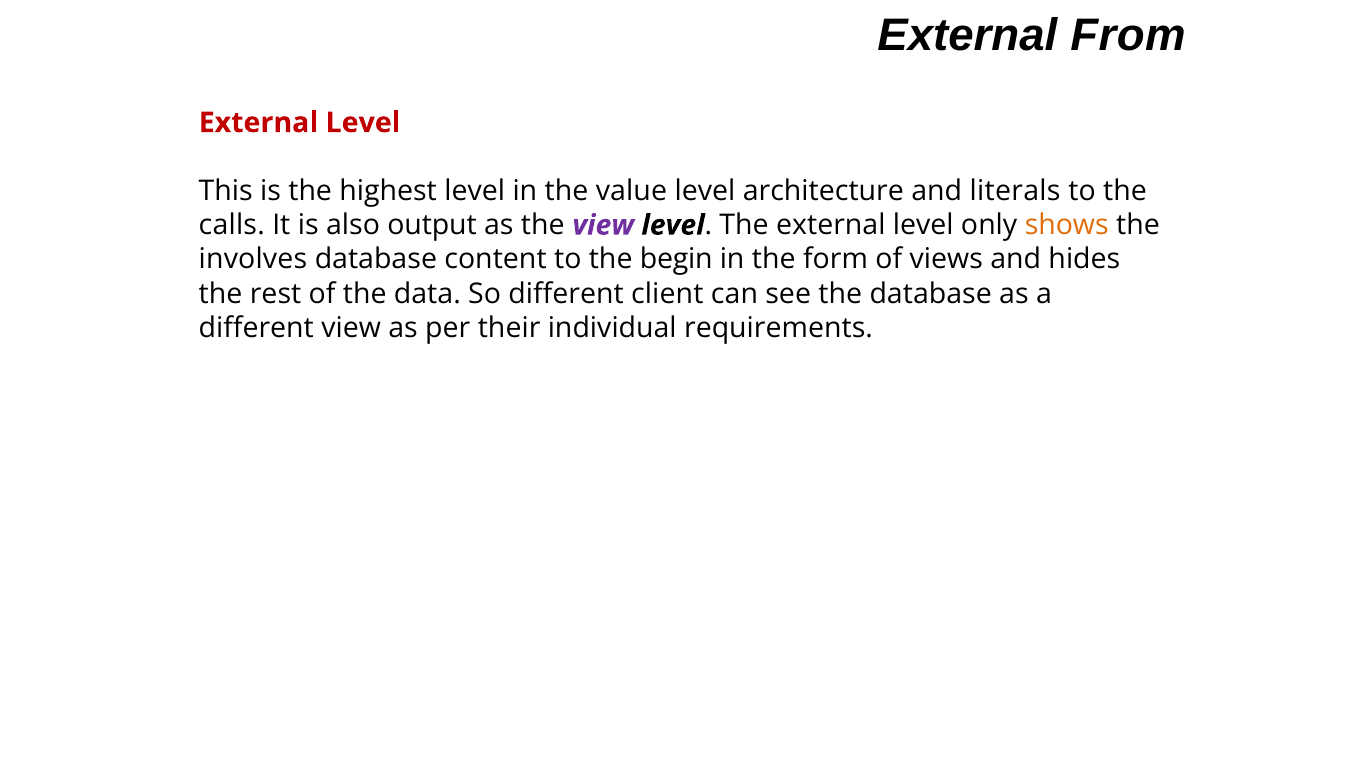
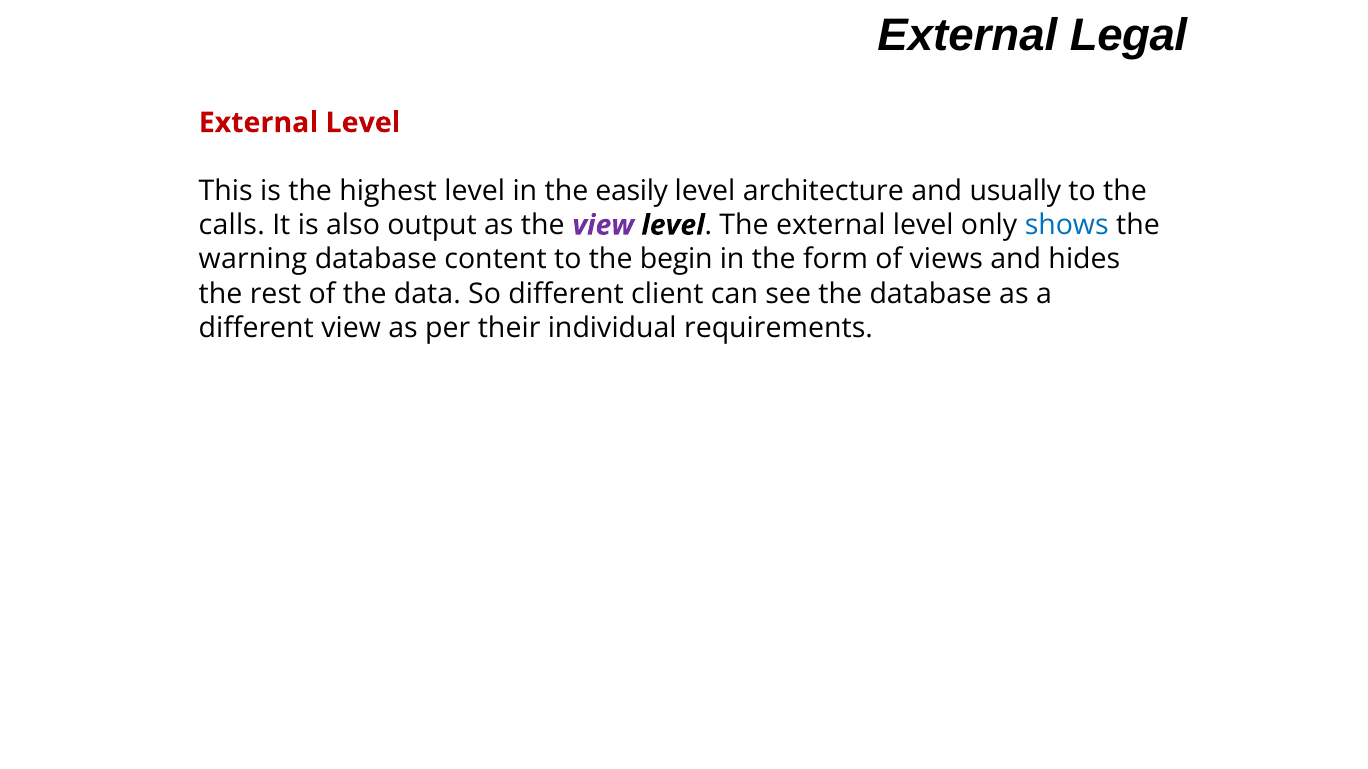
From: From -> Legal
value: value -> easily
literals: literals -> usually
shows colour: orange -> blue
involves: involves -> warning
